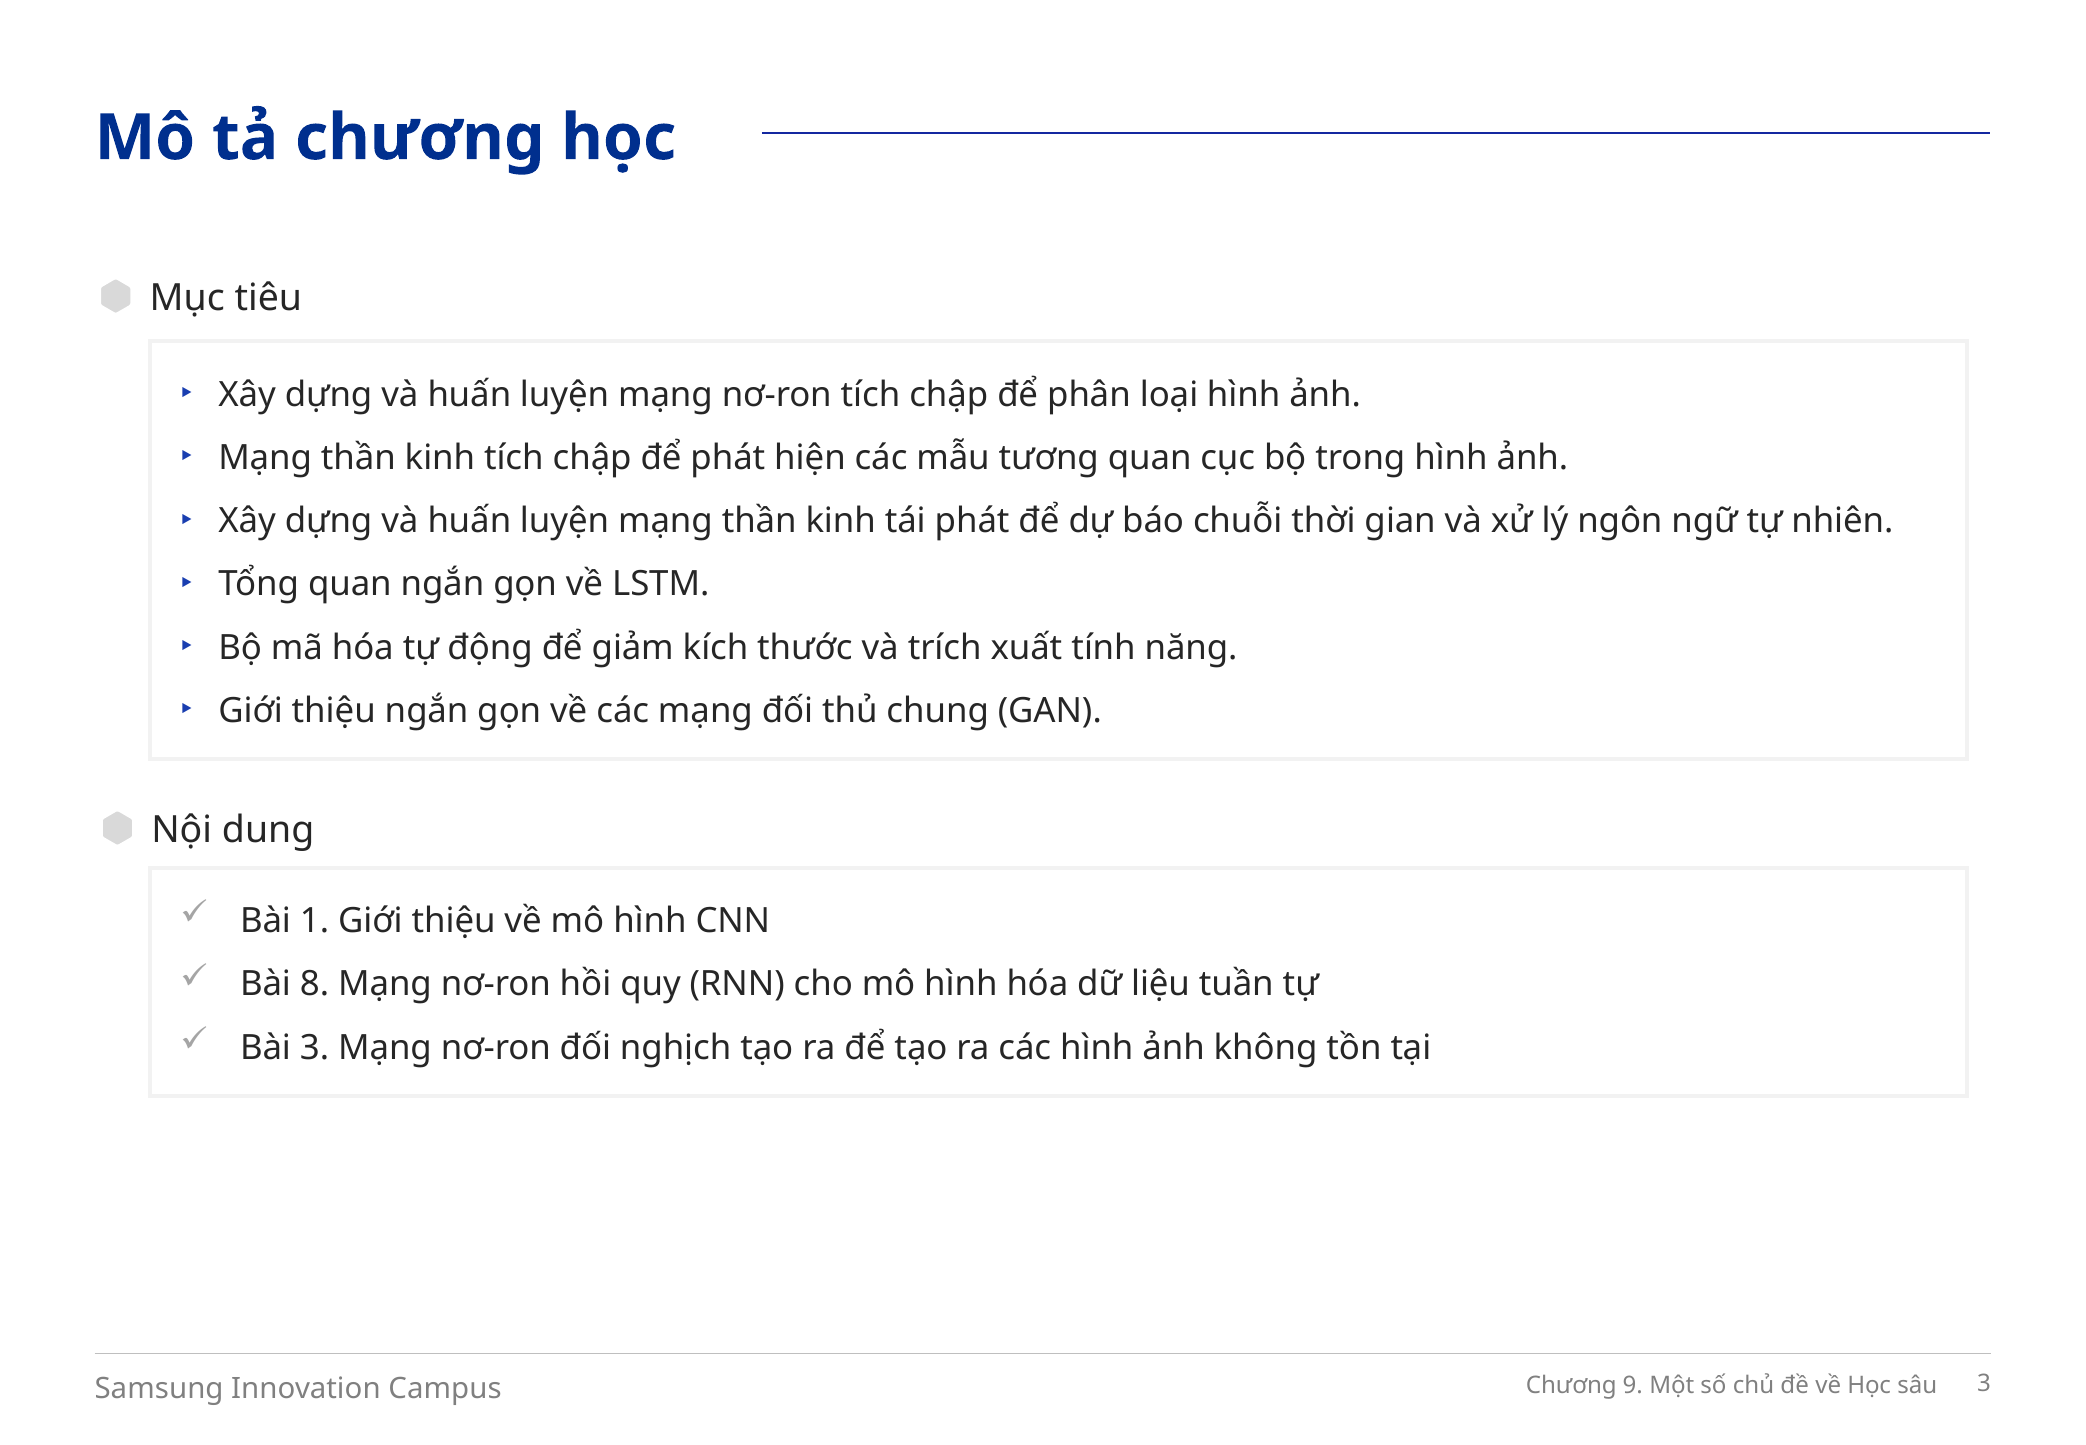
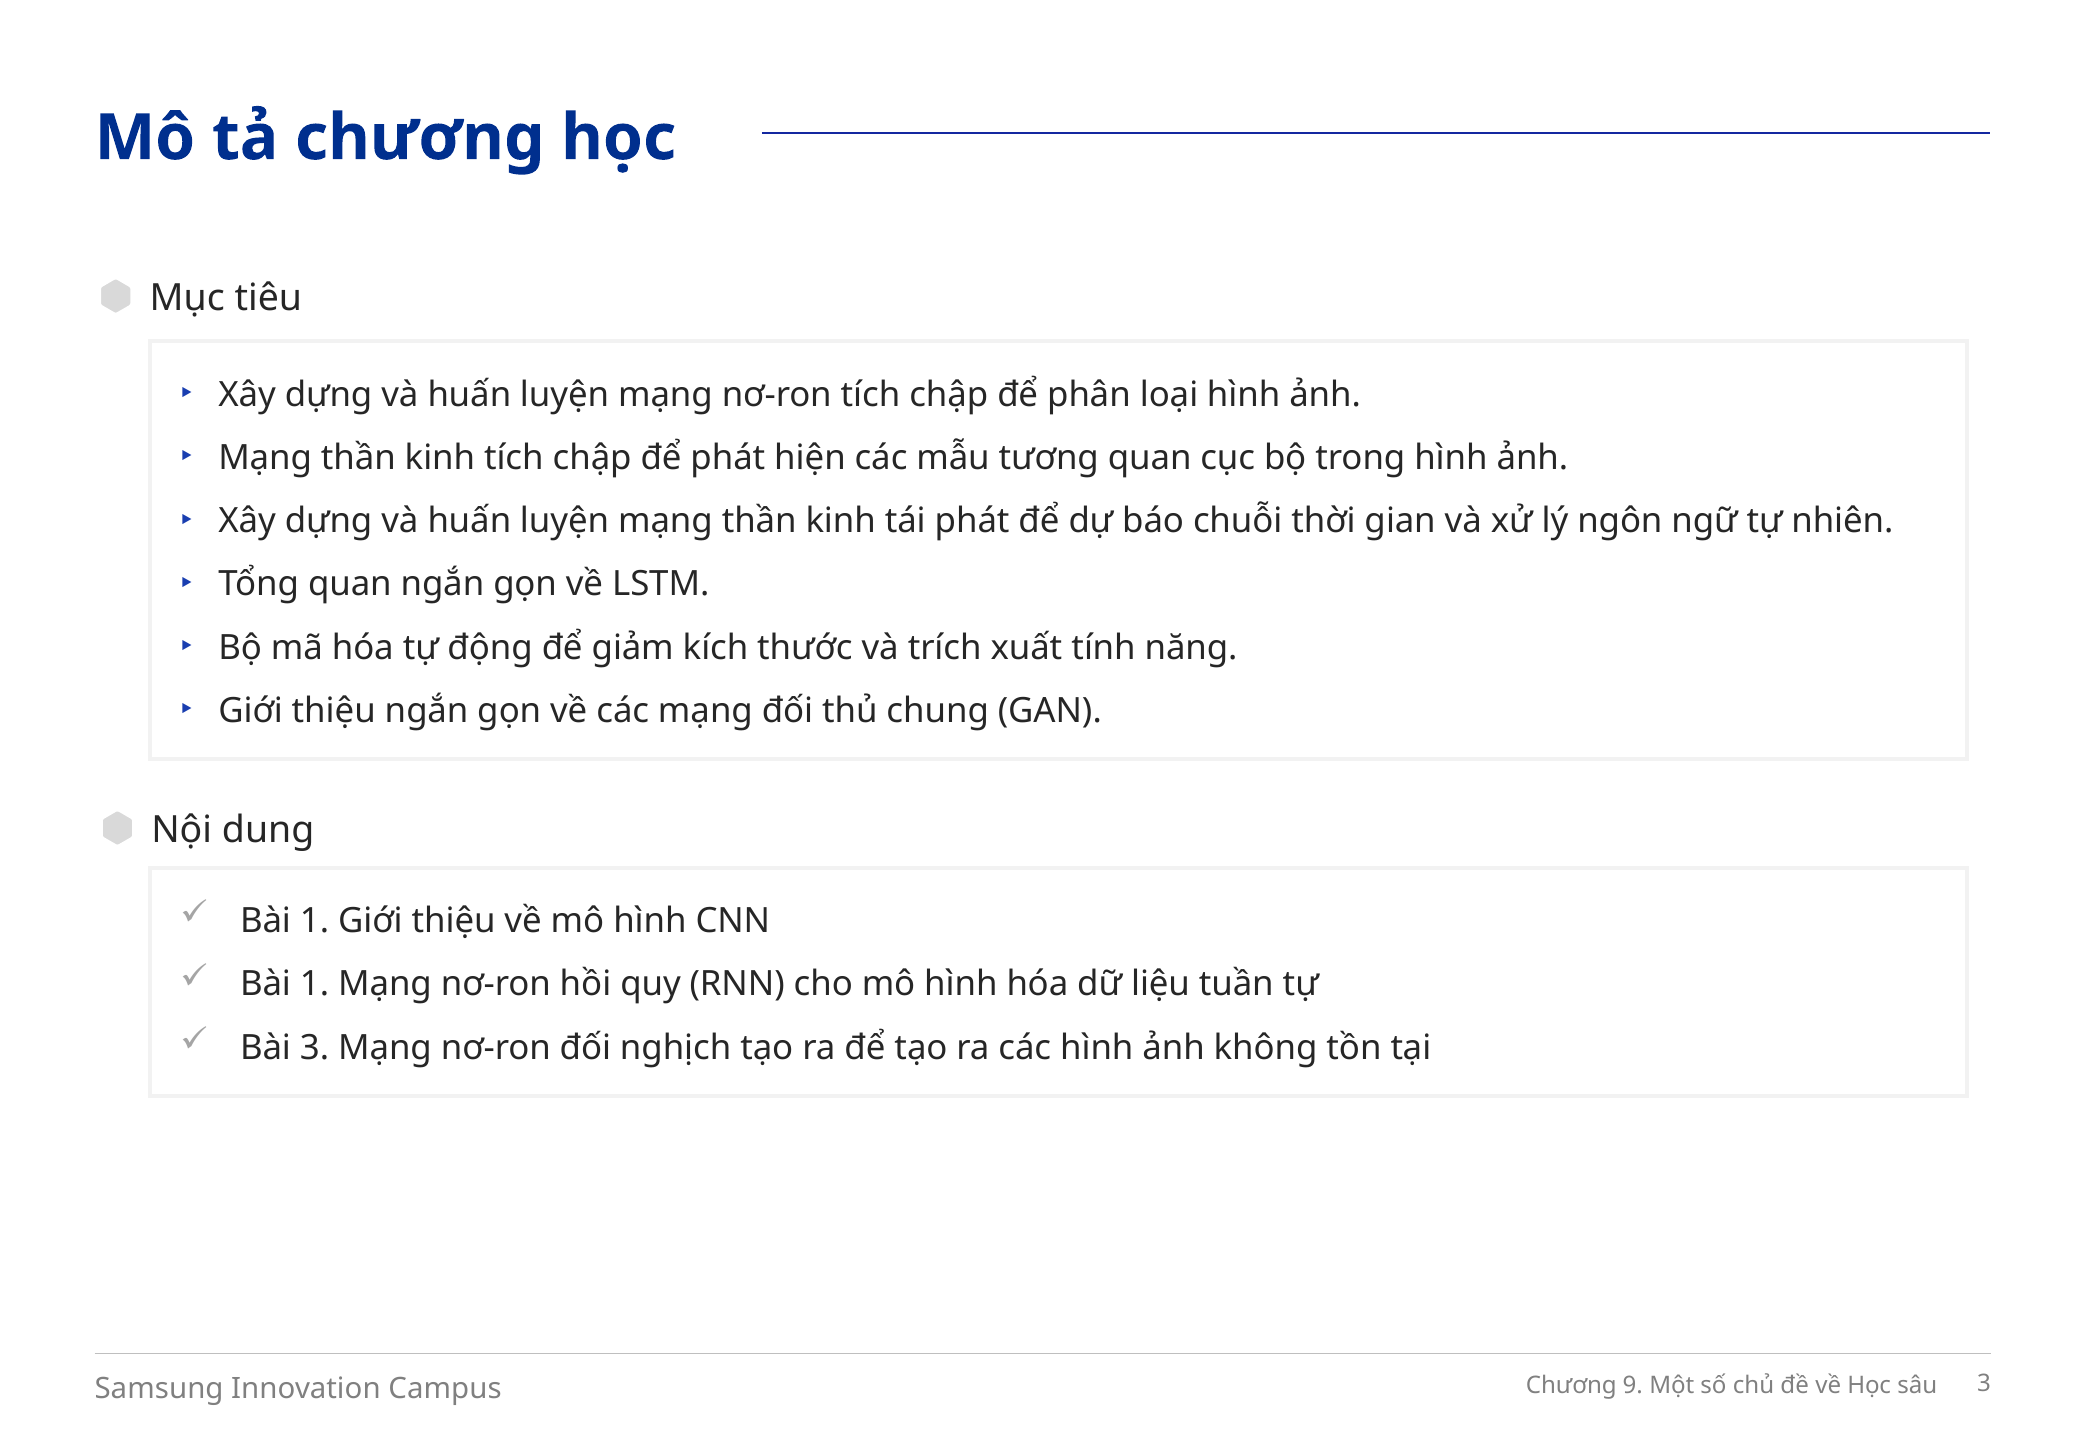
8 at (315, 984): 8 -> 1
